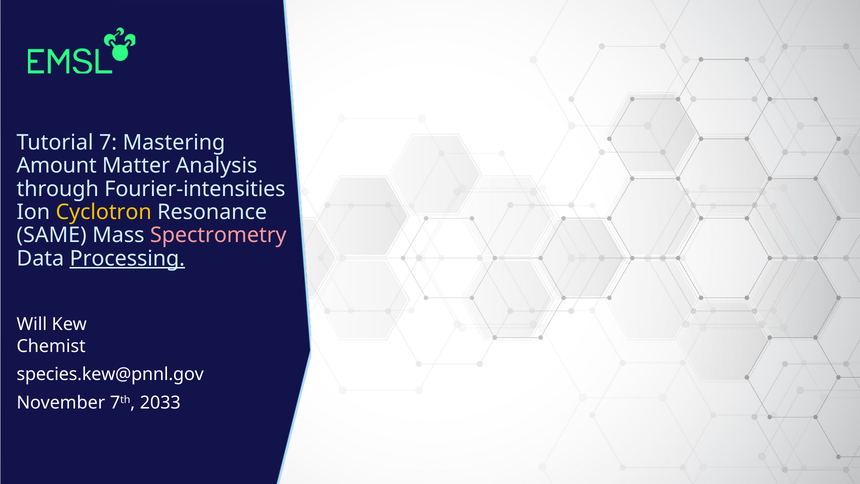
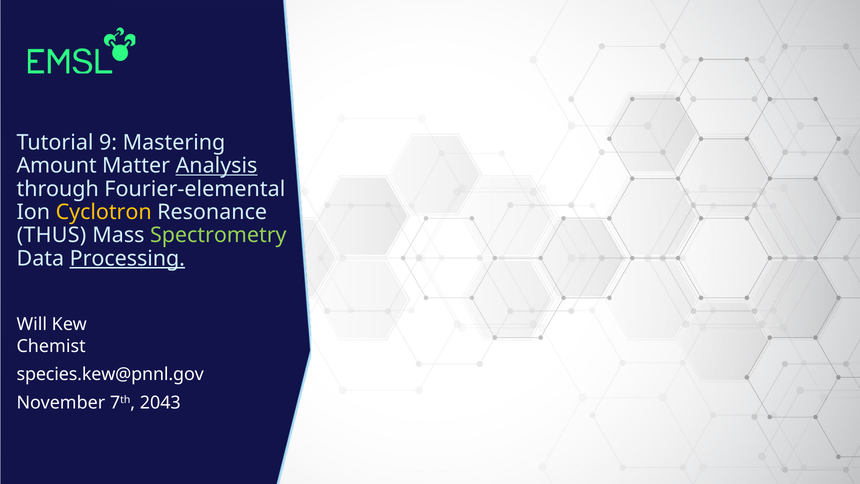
7: 7 -> 9
Analysis underline: none -> present
Fourier-intensities: Fourier-intensities -> Fourier-elemental
SAME: SAME -> THUS
Spectrometry colour: pink -> light green
2033: 2033 -> 2043
